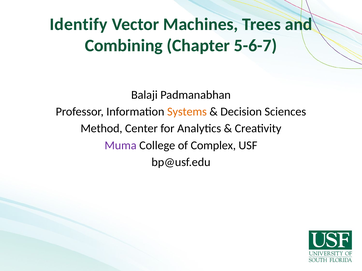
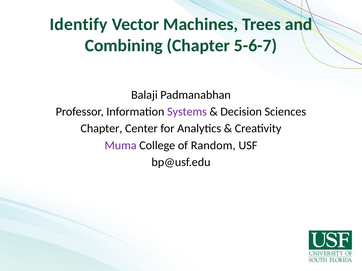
Systems colour: orange -> purple
Method at (101, 129): Method -> Chapter
Complex: Complex -> Random
